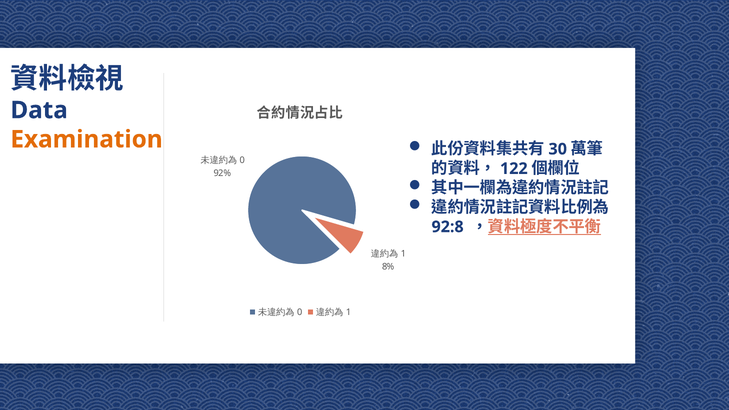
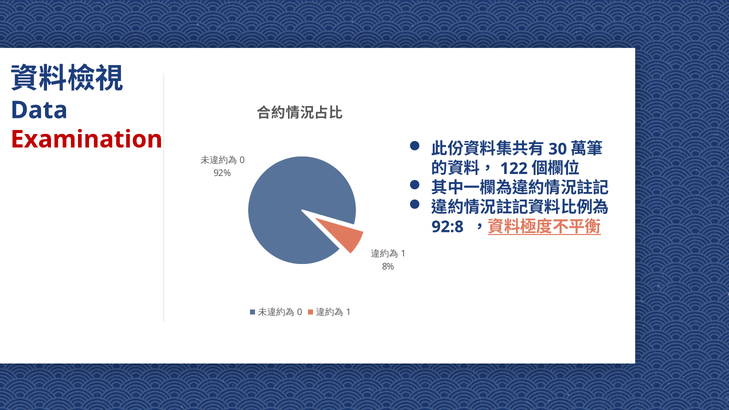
Examination colour: orange -> red
